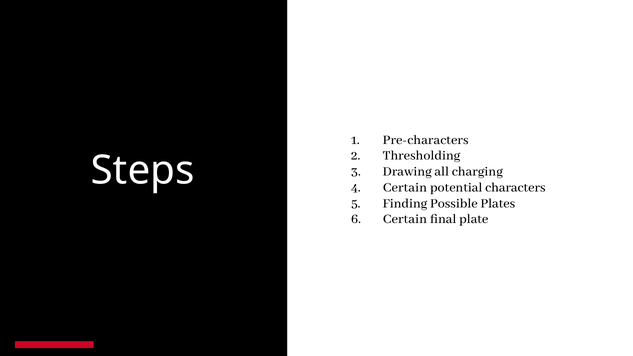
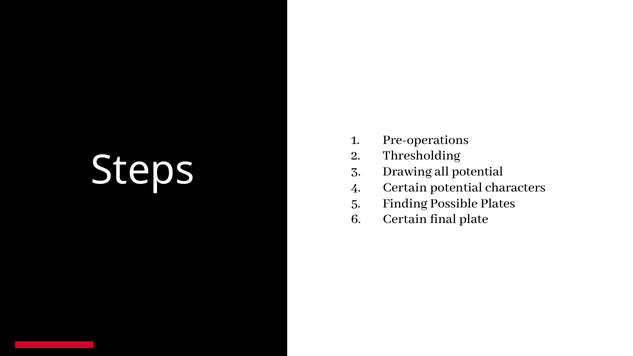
Pre-characters: Pre-characters -> Pre-operations
all charging: charging -> potential
